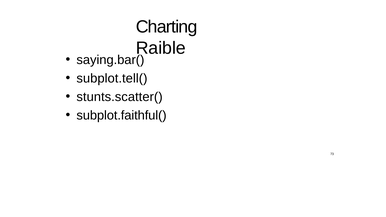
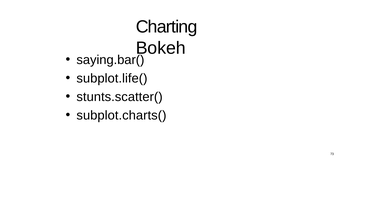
Raible: Raible -> Bokeh
subplot.tell(: subplot.tell( -> subplot.life(
subplot.faithful(: subplot.faithful( -> subplot.charts(
